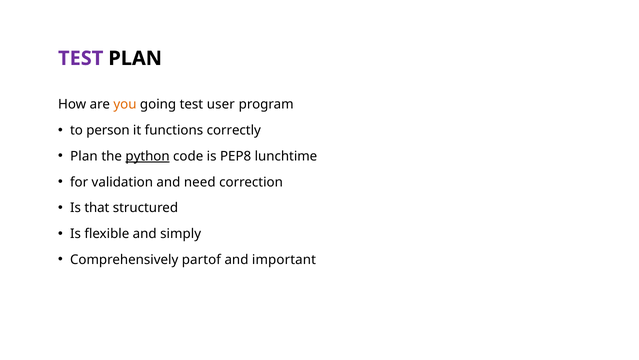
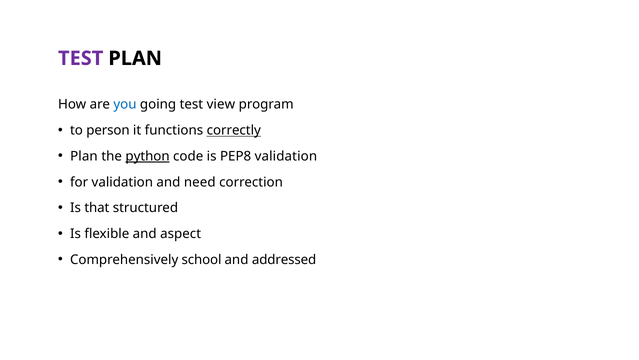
you colour: orange -> blue
user: user -> view
correctly underline: none -> present
PEP8 lunchtime: lunchtime -> validation
simply: simply -> aspect
partof: partof -> school
important: important -> addressed
